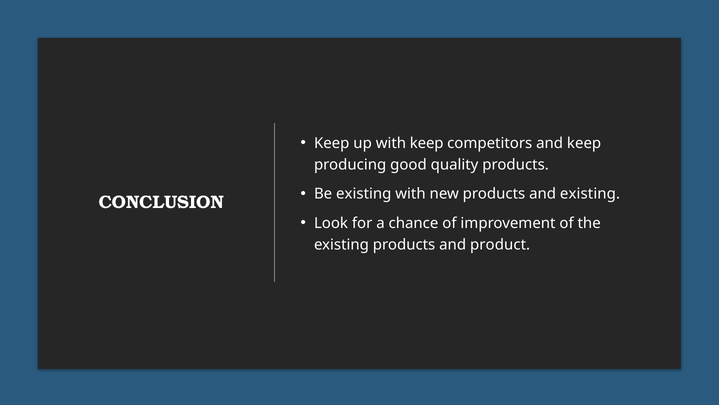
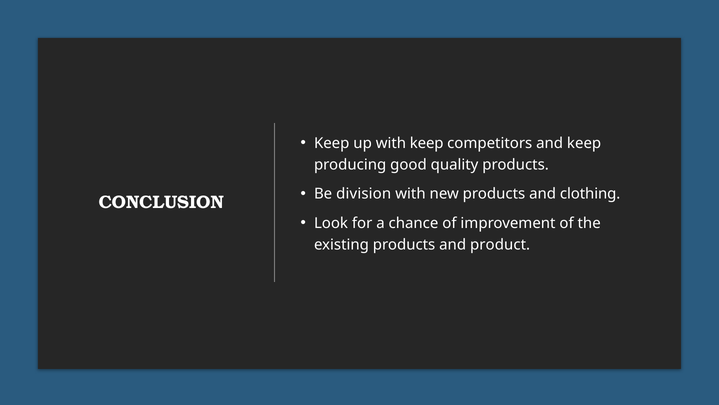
Be existing: existing -> division
and existing: existing -> clothing
